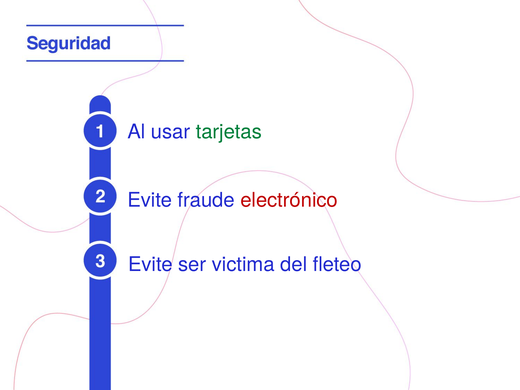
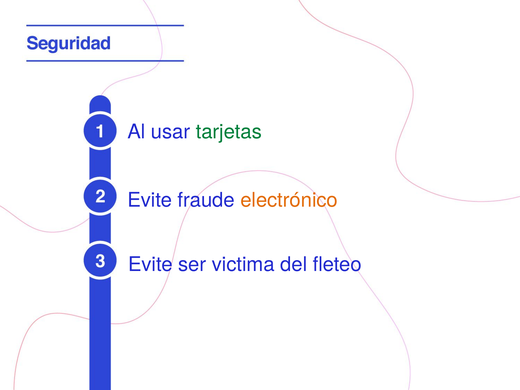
electrónico colour: red -> orange
